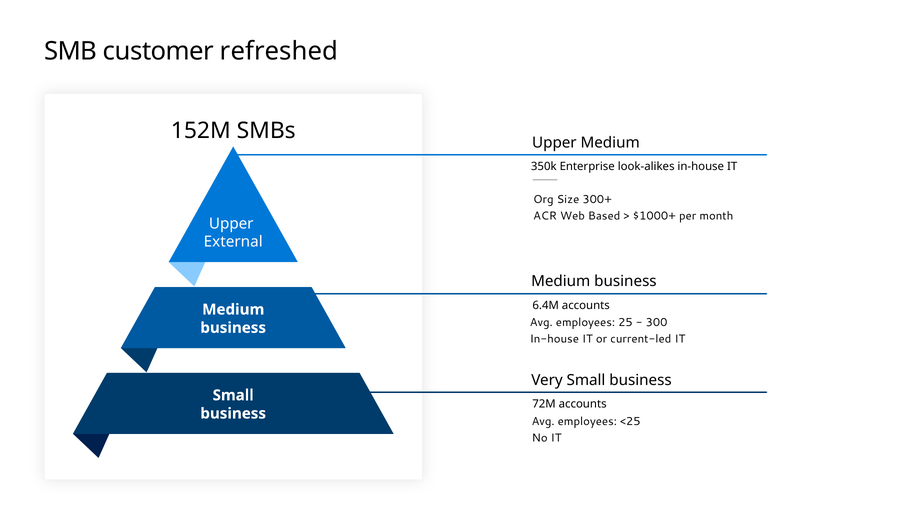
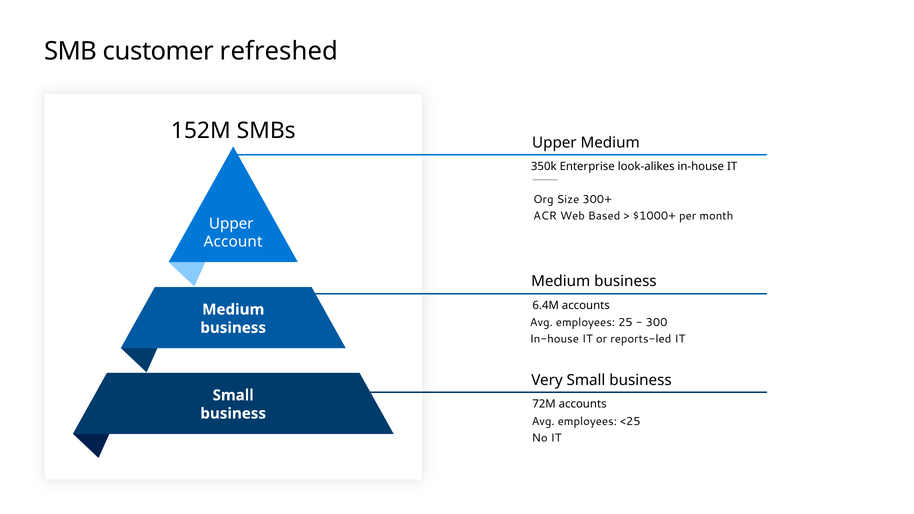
External: External -> Account
current-led: current-led -> reports-led
